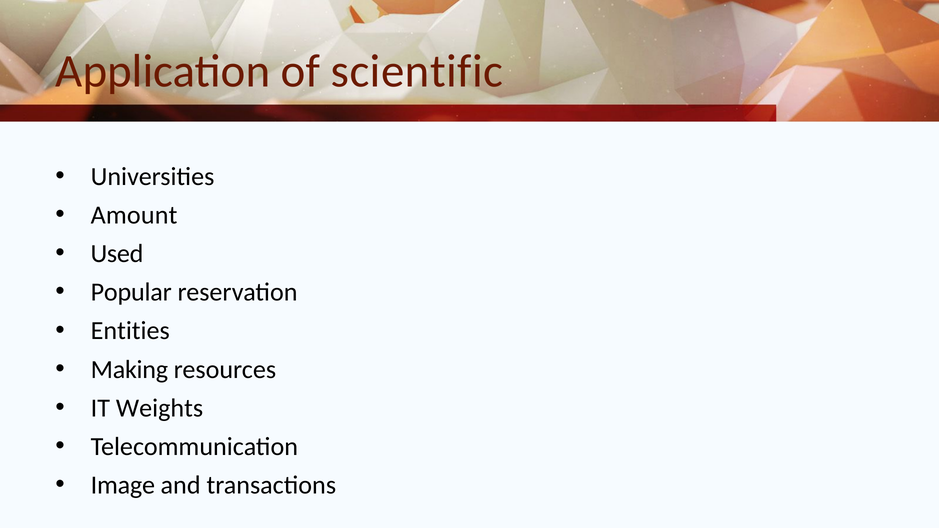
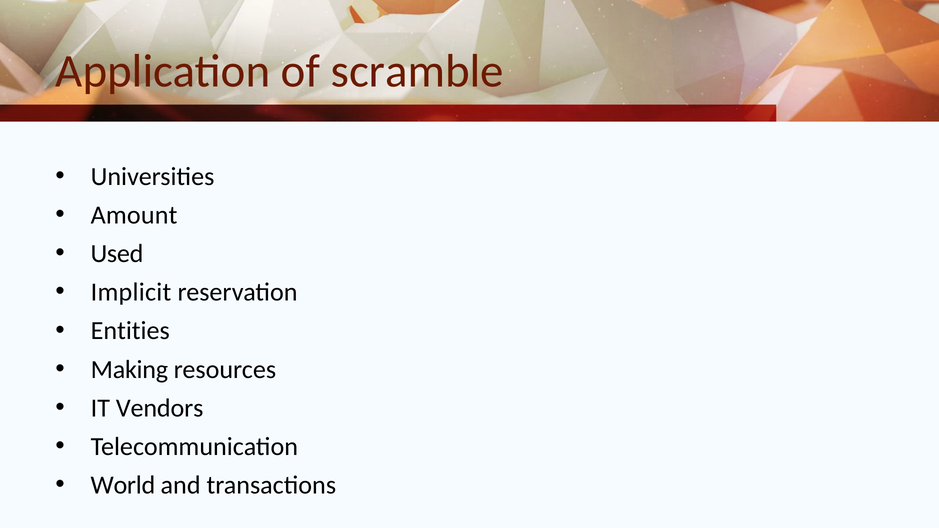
scientific: scientific -> scramble
Popular: Popular -> Implicit
Weights: Weights -> Vendors
Image: Image -> World
